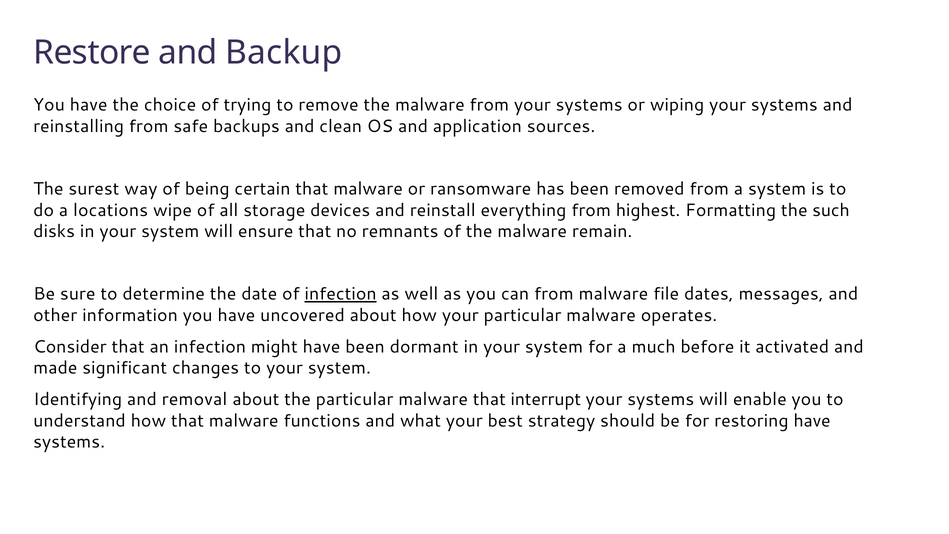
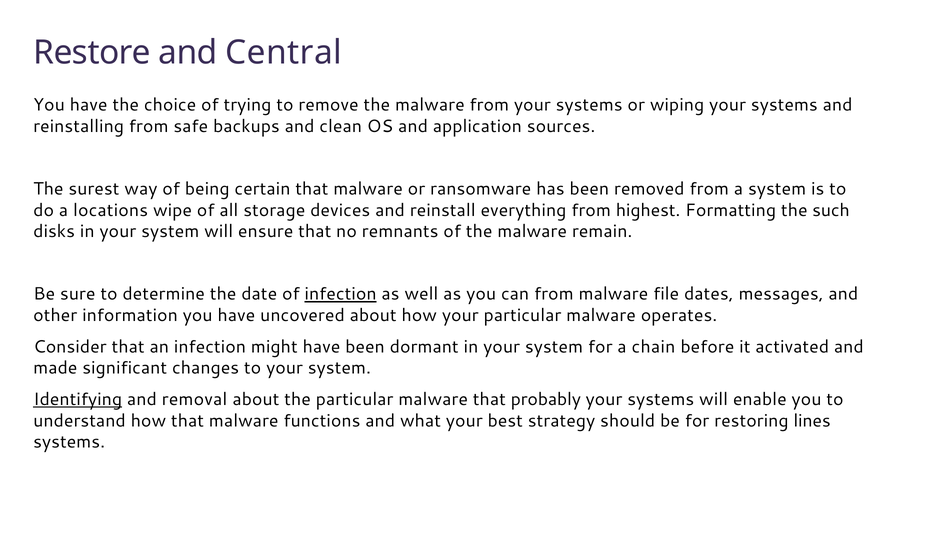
Backup: Backup -> Central
much: much -> chain
Identifying underline: none -> present
interrupt: interrupt -> probably
restoring have: have -> lines
